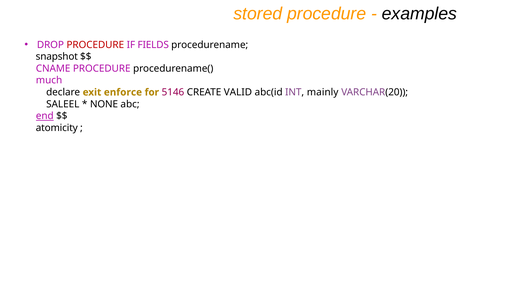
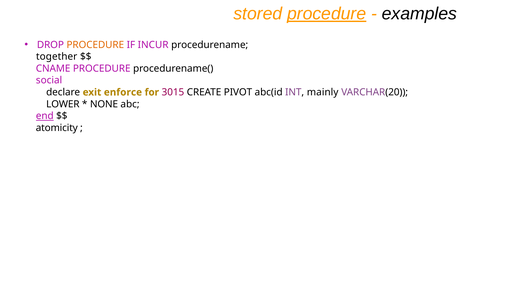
procedure at (327, 14) underline: none -> present
PROCEDURE at (95, 45) colour: red -> orange
FIELDS: FIELDS -> INCUR
snapshot: snapshot -> together
much: much -> social
5146: 5146 -> 3015
VALID: VALID -> PIVOT
SALEEL: SALEEL -> LOWER
